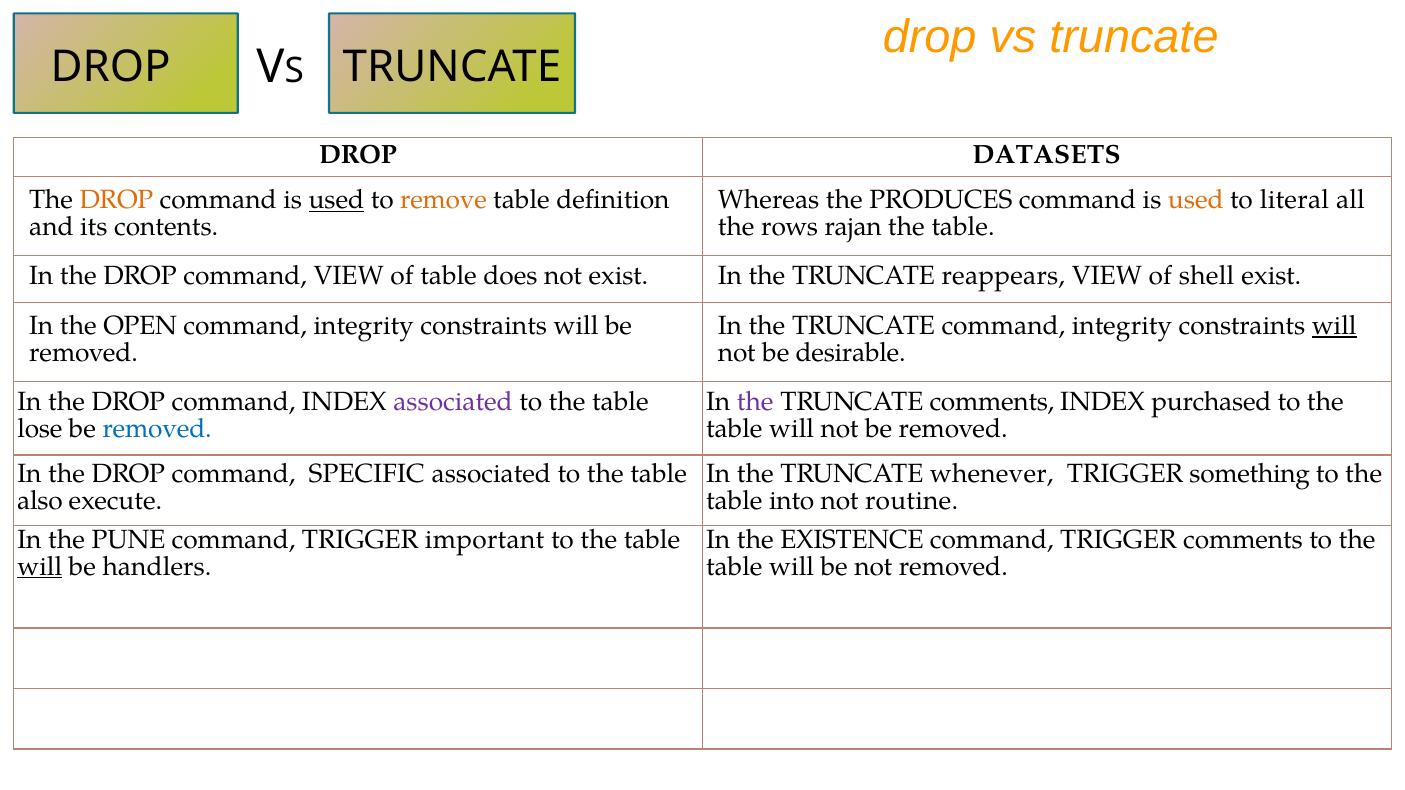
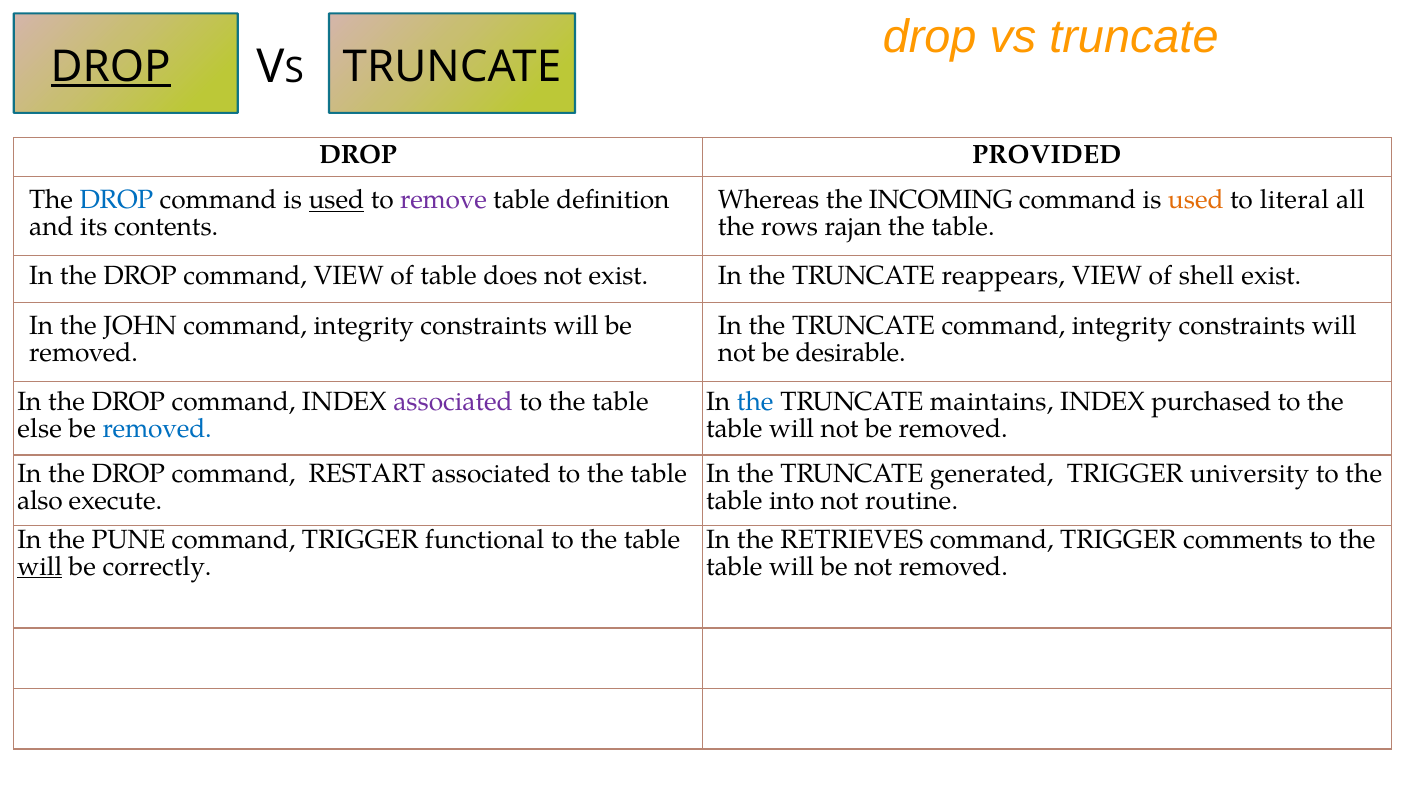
DROP at (111, 67) underline: none -> present
DATASETS: DATASETS -> PROVIDED
DROP at (116, 200) colour: orange -> blue
remove colour: orange -> purple
PRODUCES: PRODUCES -> INCOMING
OPEN: OPEN -> JOHN
will at (1334, 326) underline: present -> none
the at (755, 402) colour: purple -> blue
TRUNCATE comments: comments -> maintains
lose: lose -> else
SPECIFIC: SPECIFIC -> RESTART
whenever: whenever -> generated
something: something -> university
important: important -> functional
EXISTENCE: EXISTENCE -> RETRIEVES
handlers: handlers -> correctly
